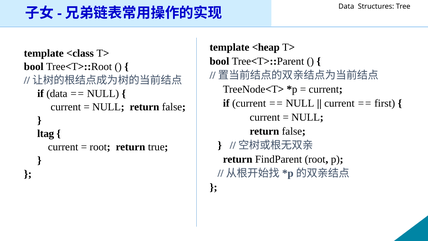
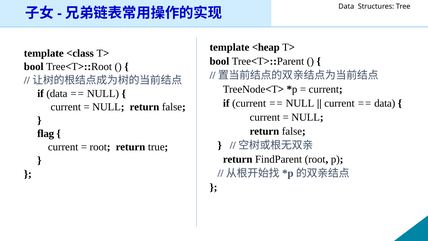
first at (385, 103): first -> data
ltag: ltag -> flag
